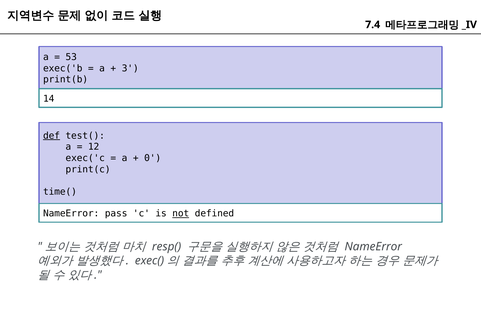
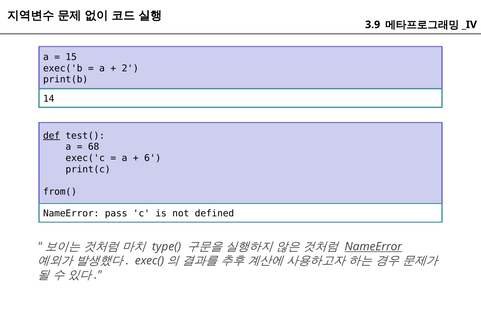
7.4: 7.4 -> 3.9
53: 53 -> 15
3: 3 -> 2
12: 12 -> 68
0: 0 -> 6
time(: time( -> from(
not underline: present -> none
resp(: resp( -> type(
NameError at (373, 247) underline: none -> present
